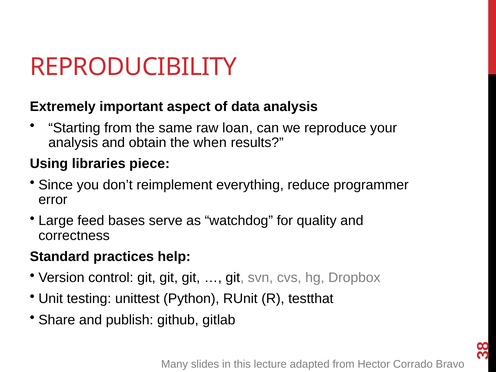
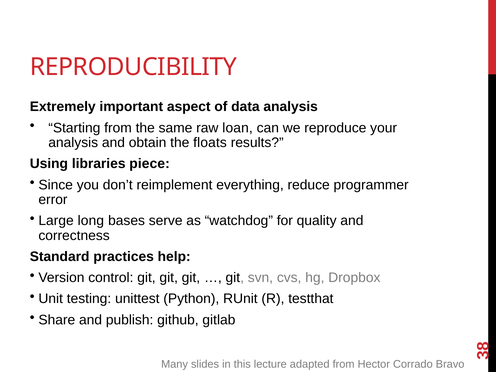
when: when -> floats
feed: feed -> long
